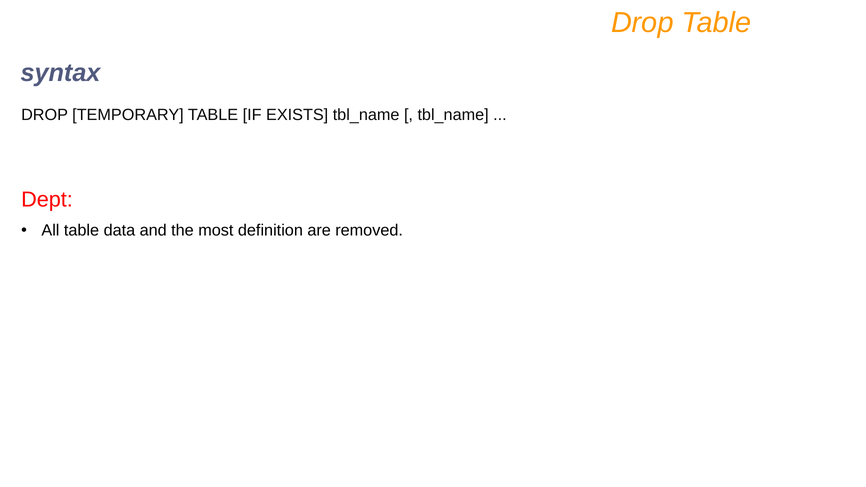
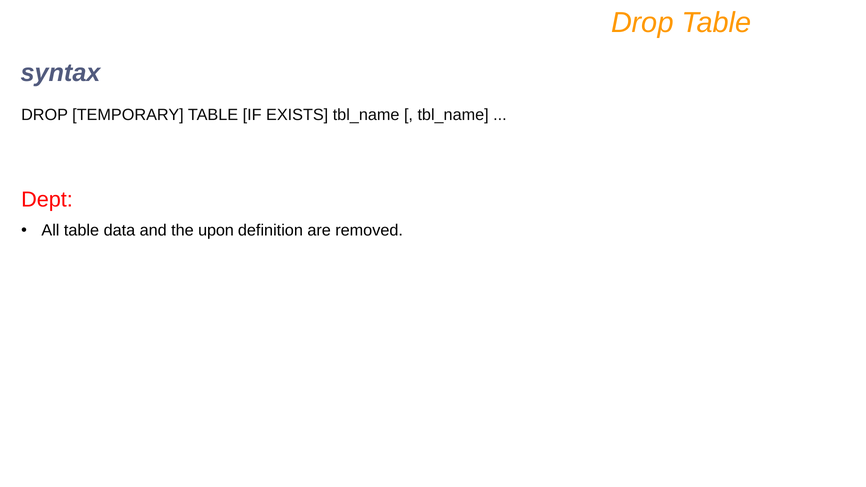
most: most -> upon
